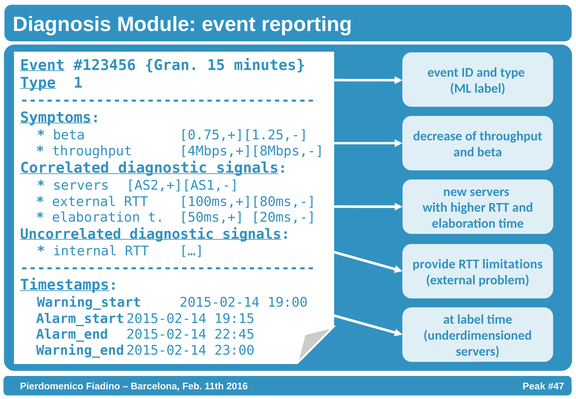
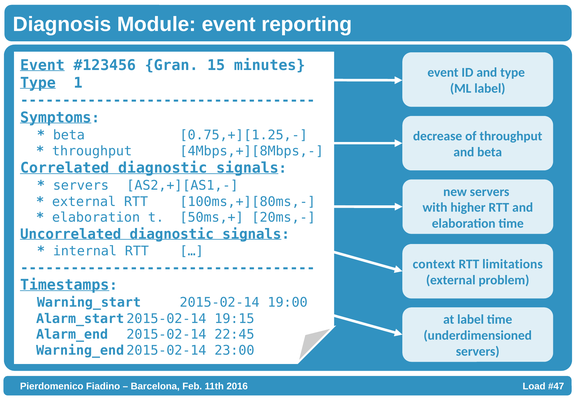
provide: provide -> context
Peak: Peak -> Load
